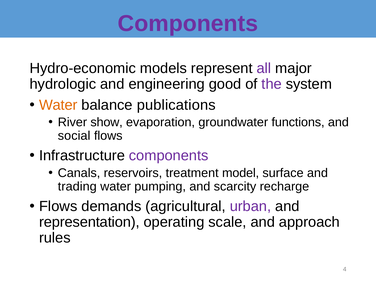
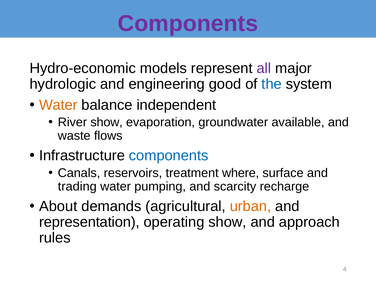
the colour: purple -> blue
publications: publications -> independent
functions: functions -> available
social: social -> waste
components at (169, 156) colour: purple -> blue
model: model -> where
Flows at (58, 206): Flows -> About
urban colour: purple -> orange
operating scale: scale -> show
